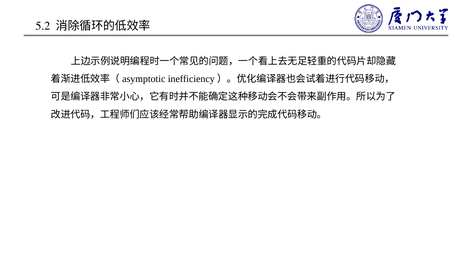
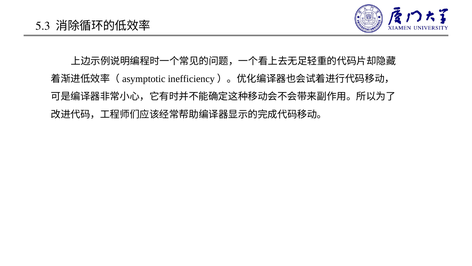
5.2: 5.2 -> 5.3
